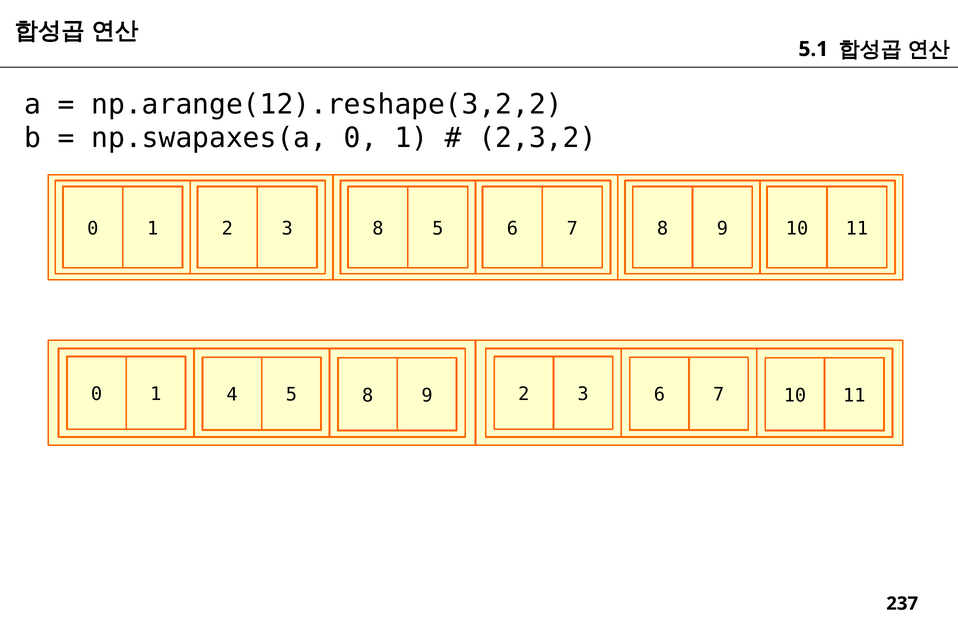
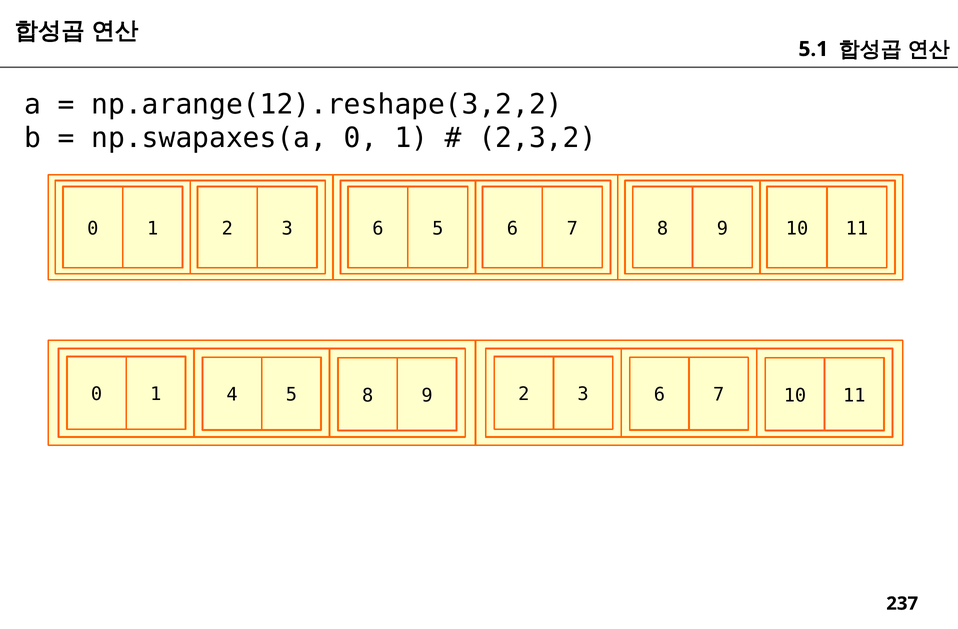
1 2 3 8: 8 -> 6
